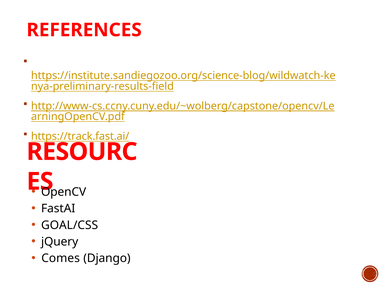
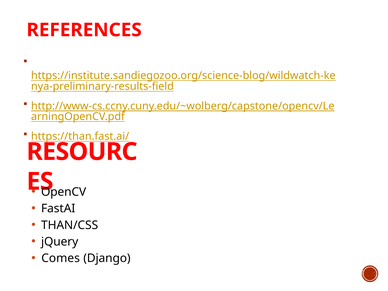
https://track.fast.ai/: https://track.fast.ai/ -> https://than.fast.ai/
GOAL/CSS: GOAL/CSS -> THAN/CSS
